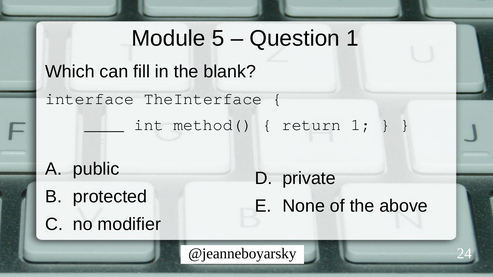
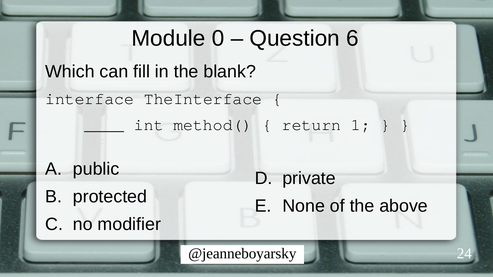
5: 5 -> 0
Question 1: 1 -> 6
